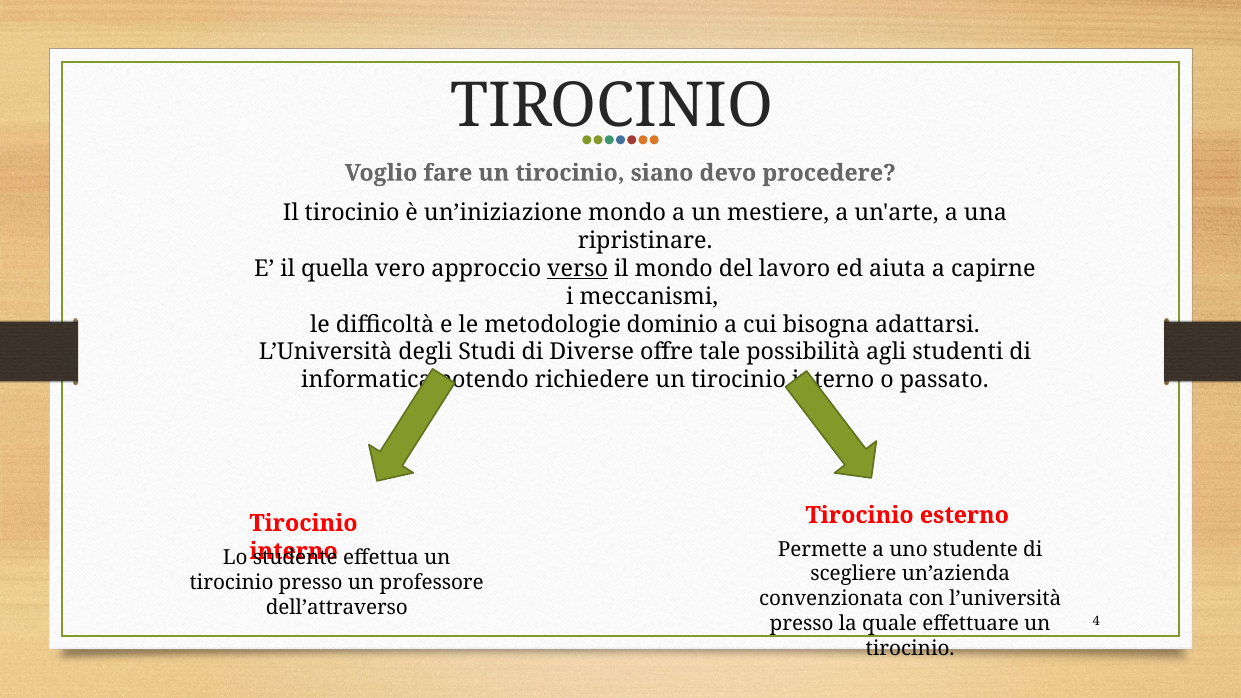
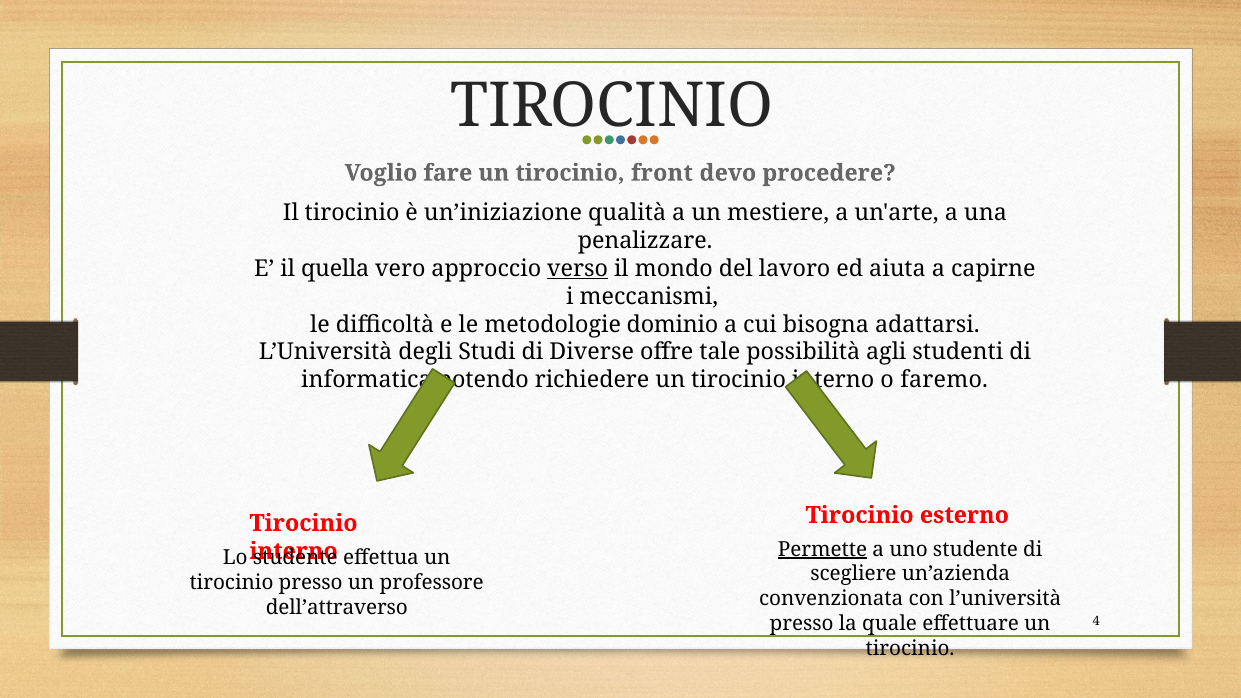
siano: siano -> front
un’iniziazione mondo: mondo -> qualità
ripristinare: ripristinare -> penalizzare
passato: passato -> faremo
Permette underline: none -> present
